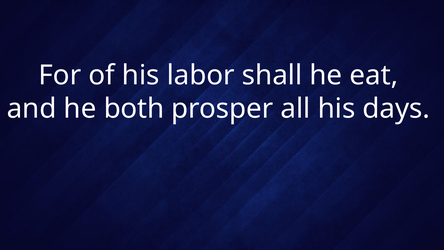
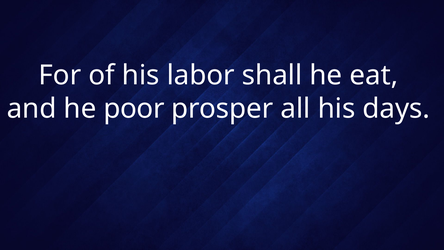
both: both -> poor
